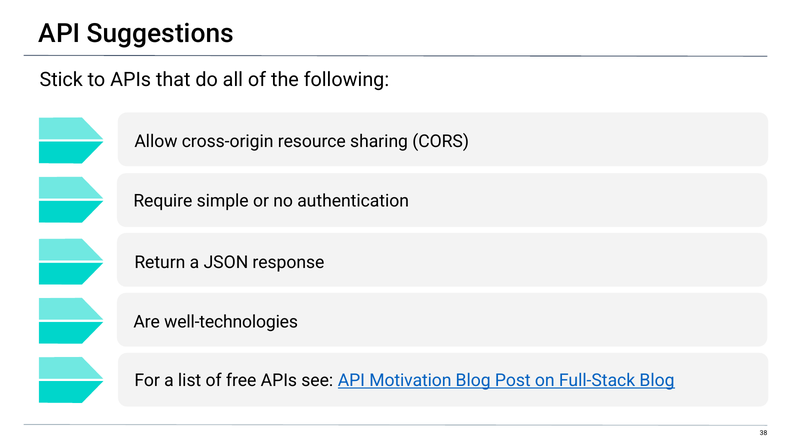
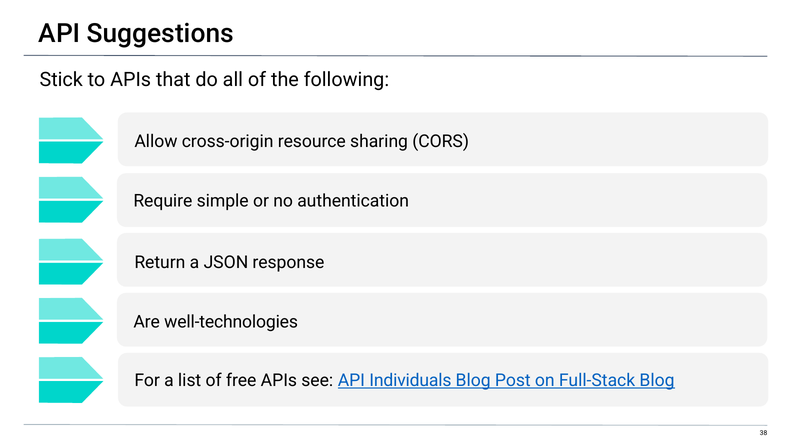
Motivation: Motivation -> Individuals
